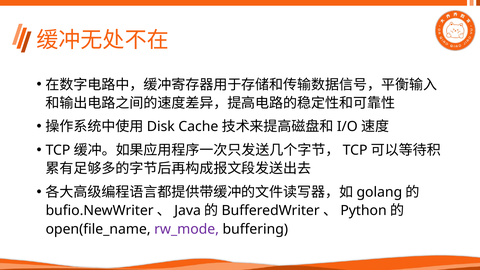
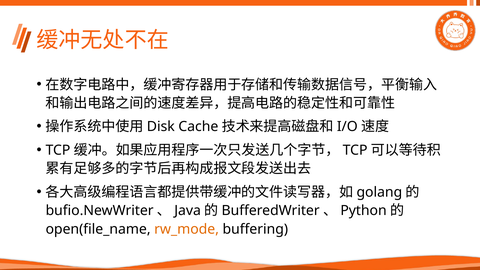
rw_mode colour: purple -> orange
